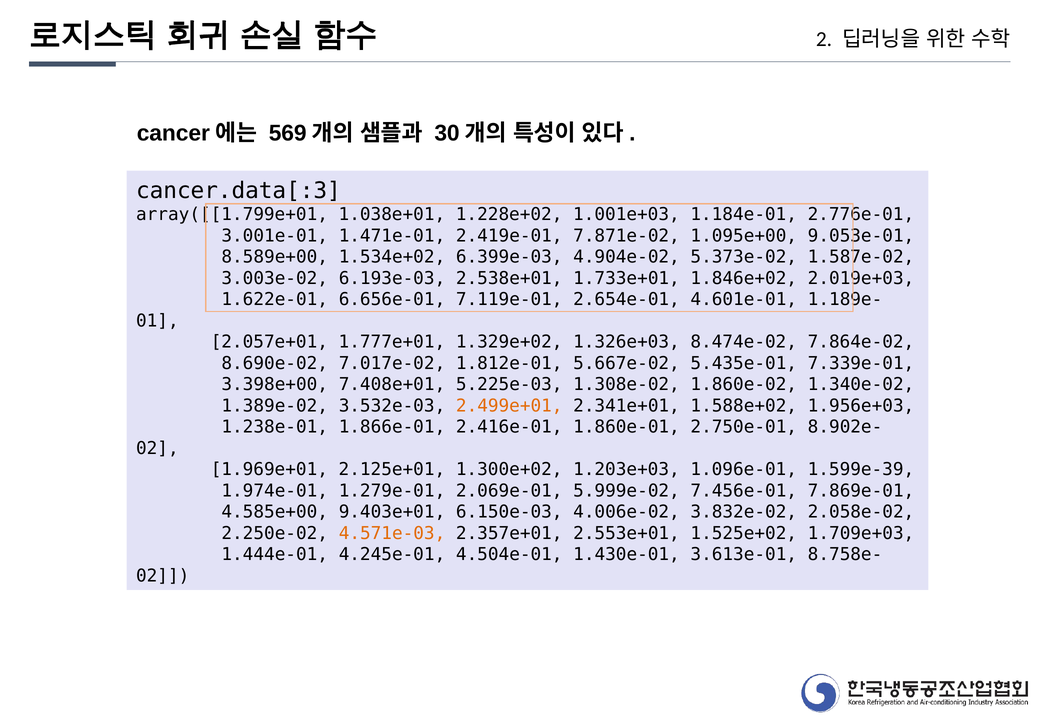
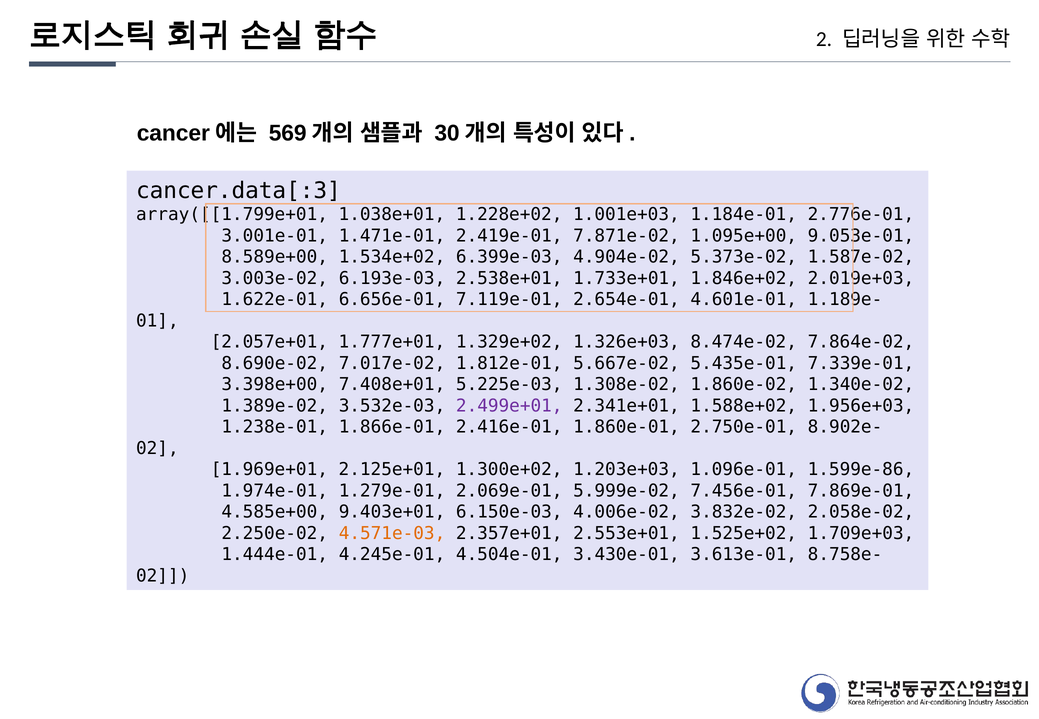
2.499e+01 colour: orange -> purple
1.599e-39: 1.599e-39 -> 1.599e-86
1.430e-01: 1.430e-01 -> 3.430e-01
